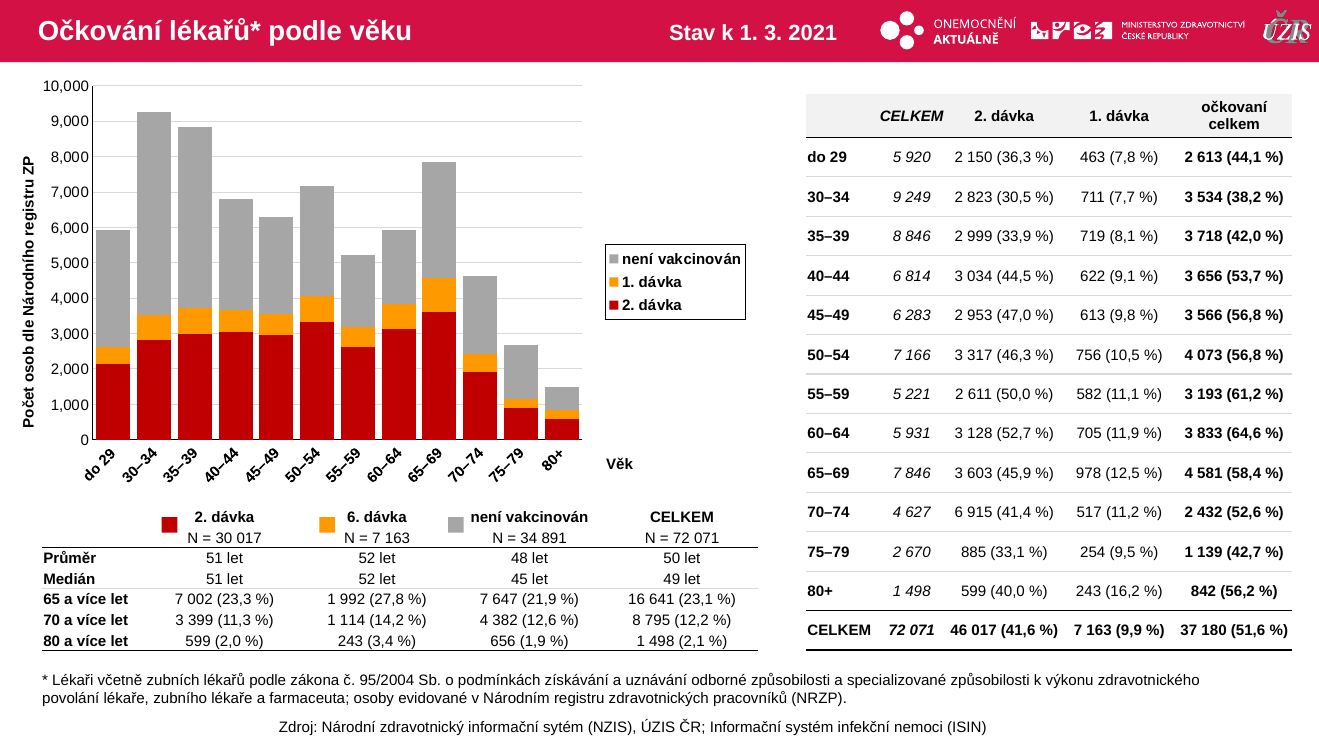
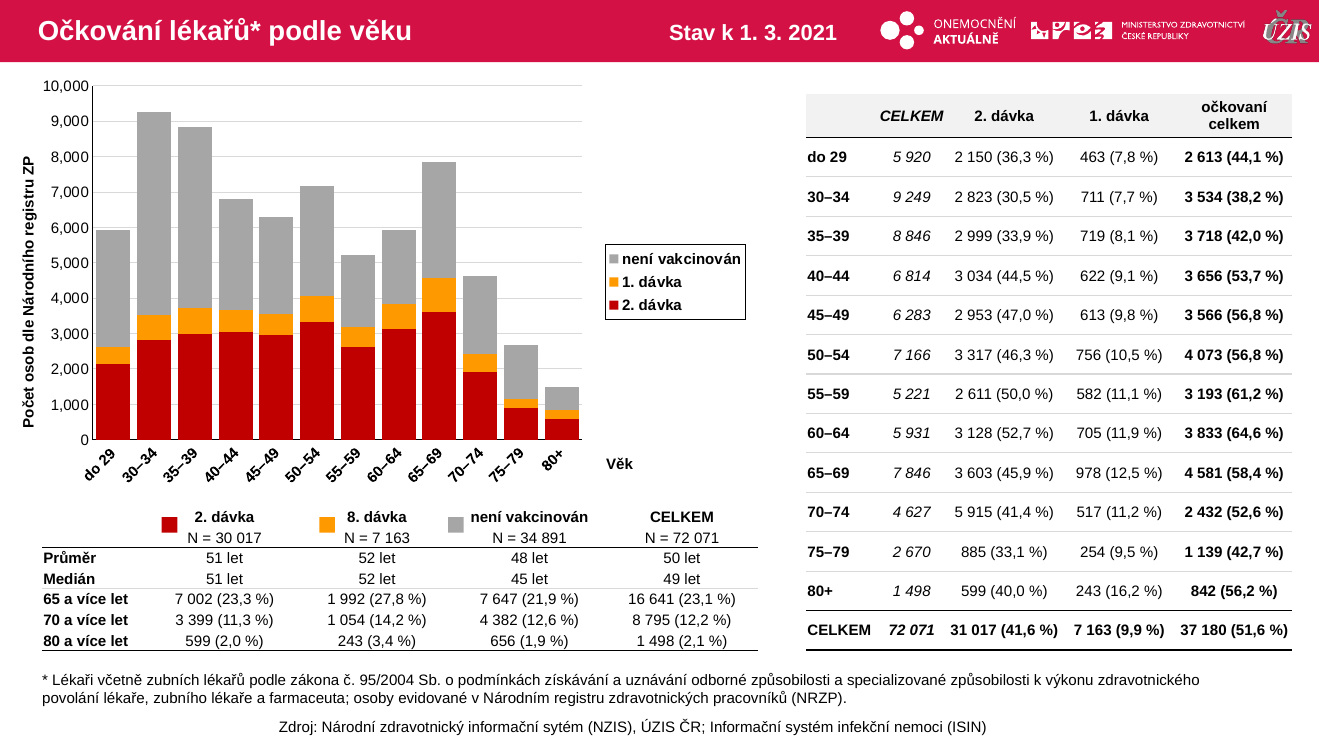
627 6: 6 -> 5
dávka 6: 6 -> 8
114: 114 -> 054
46: 46 -> 31
